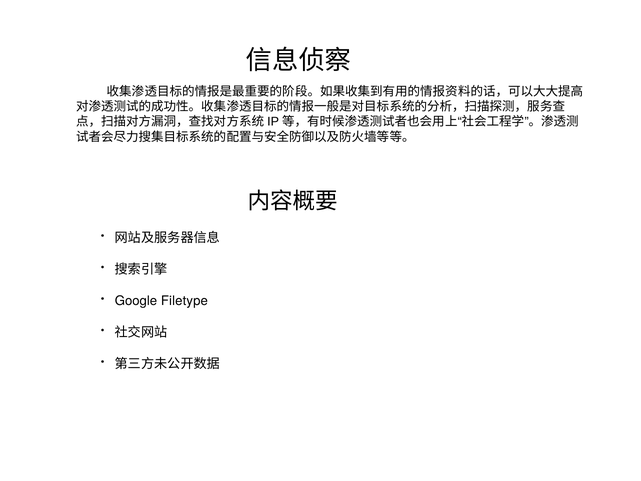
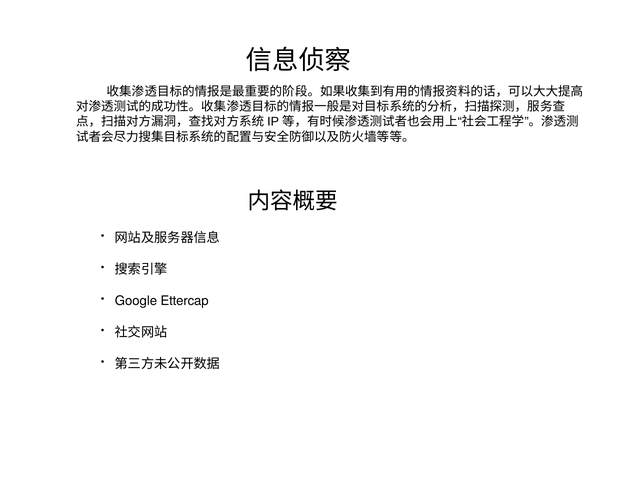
Filetype: Filetype -> Ettercap
